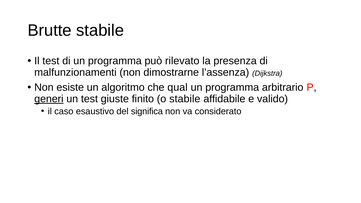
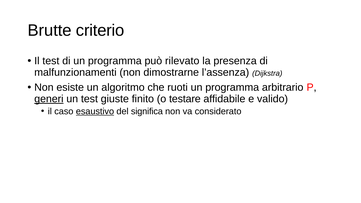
Brutte stabile: stabile -> criterio
qual: qual -> ruoti
o stabile: stabile -> testare
esaustivo underline: none -> present
